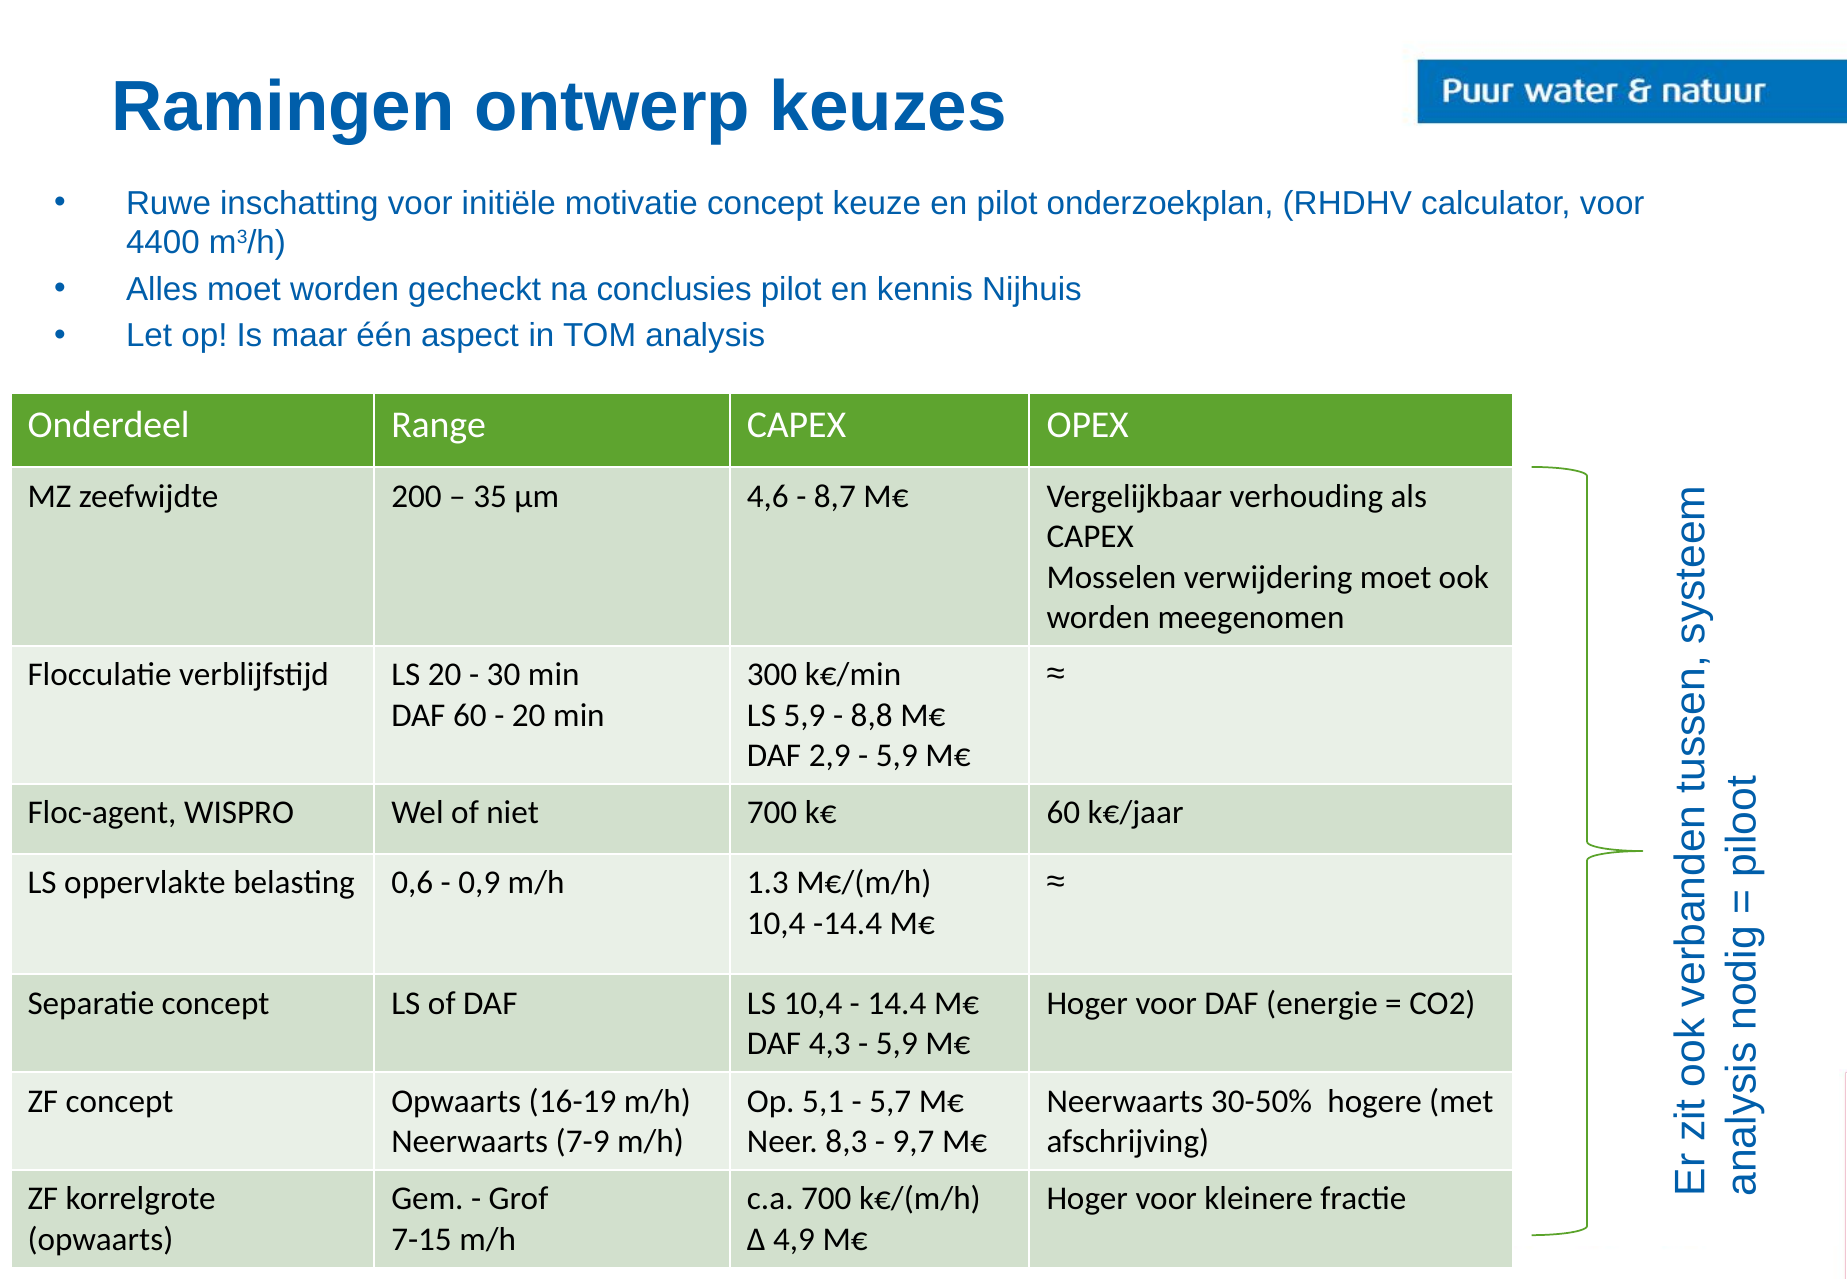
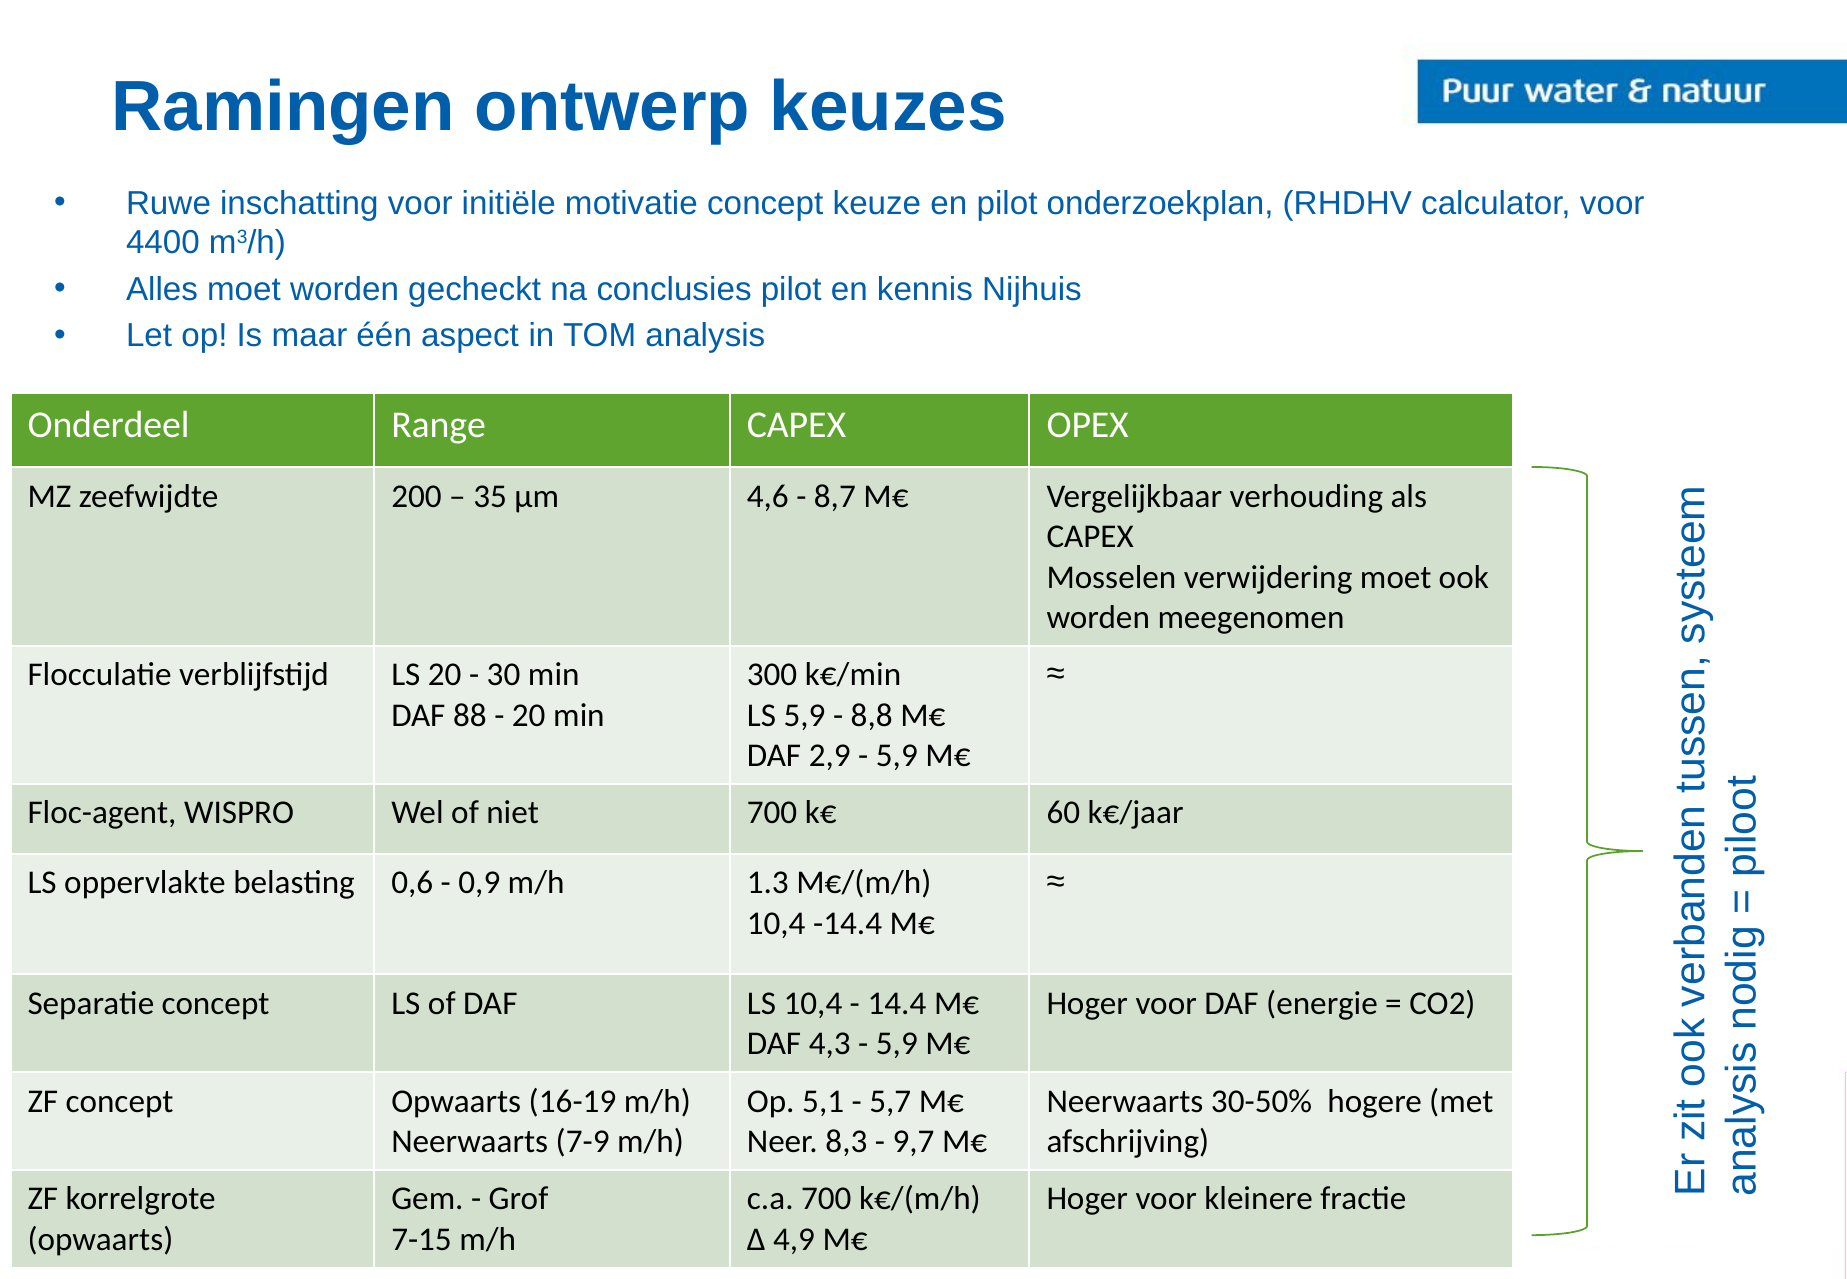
DAF 60: 60 -> 88
